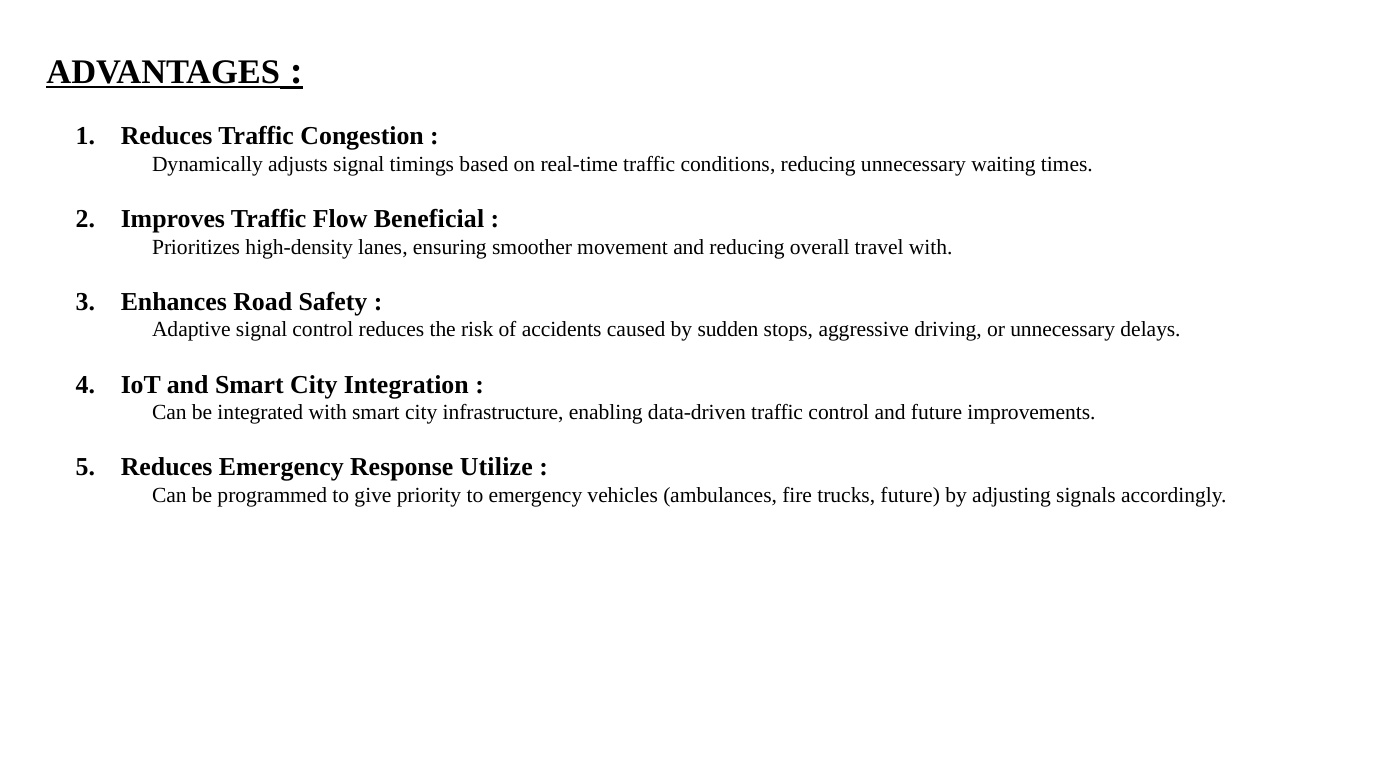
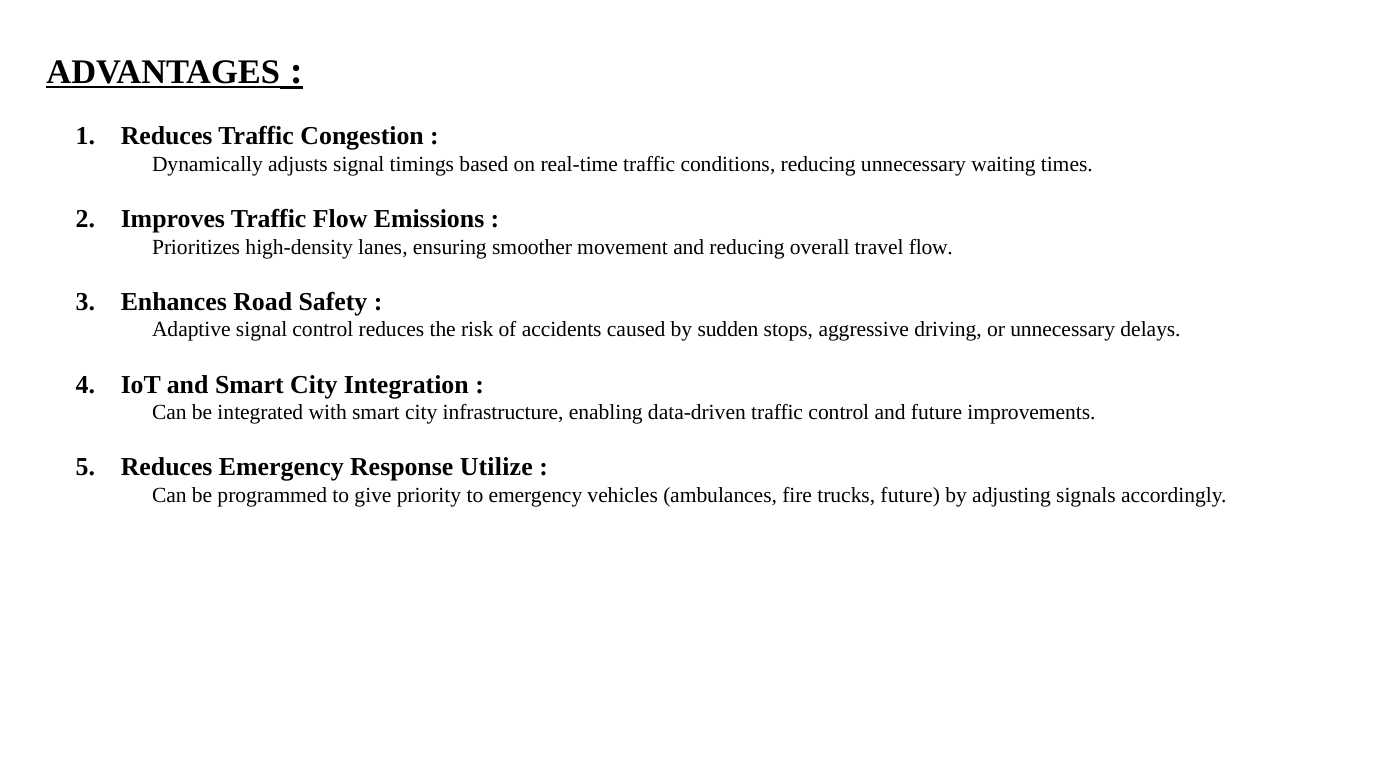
Beneficial: Beneficial -> Emissions
travel with: with -> flow
